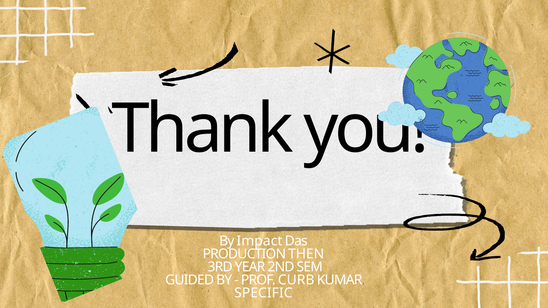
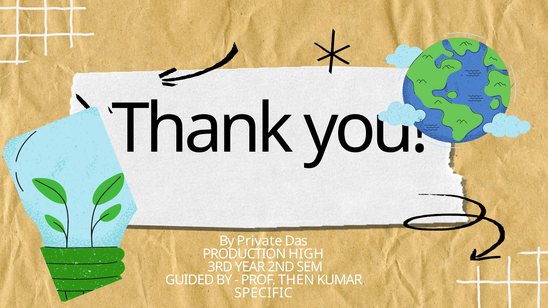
Impact: Impact -> Private
THEN: THEN -> HIGH
CURB: CURB -> THEN
